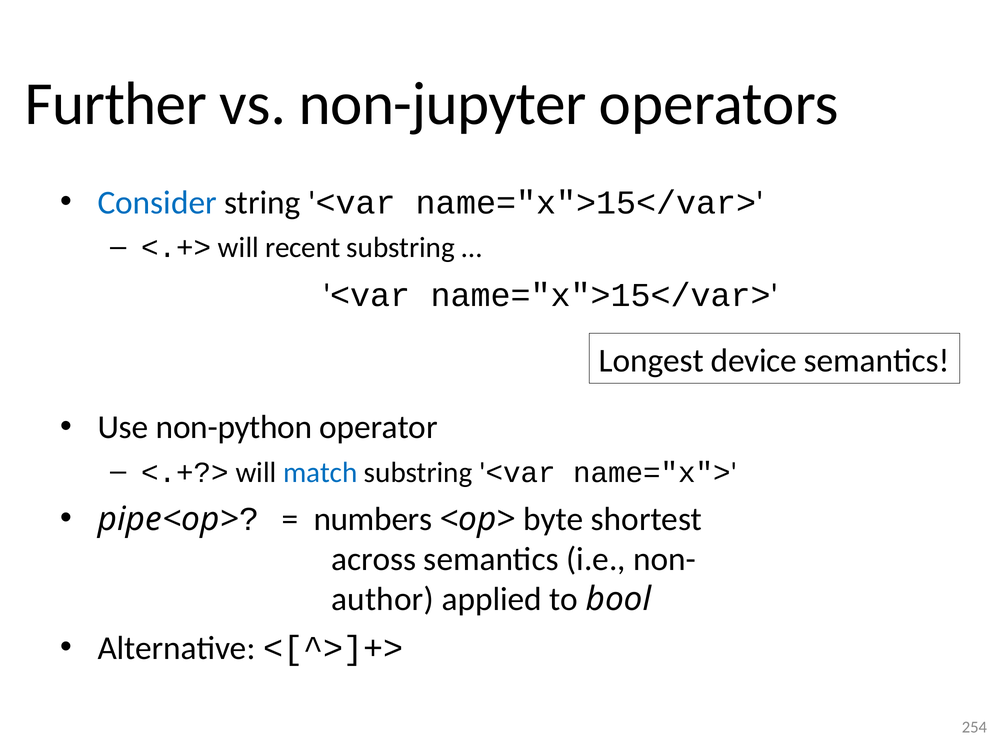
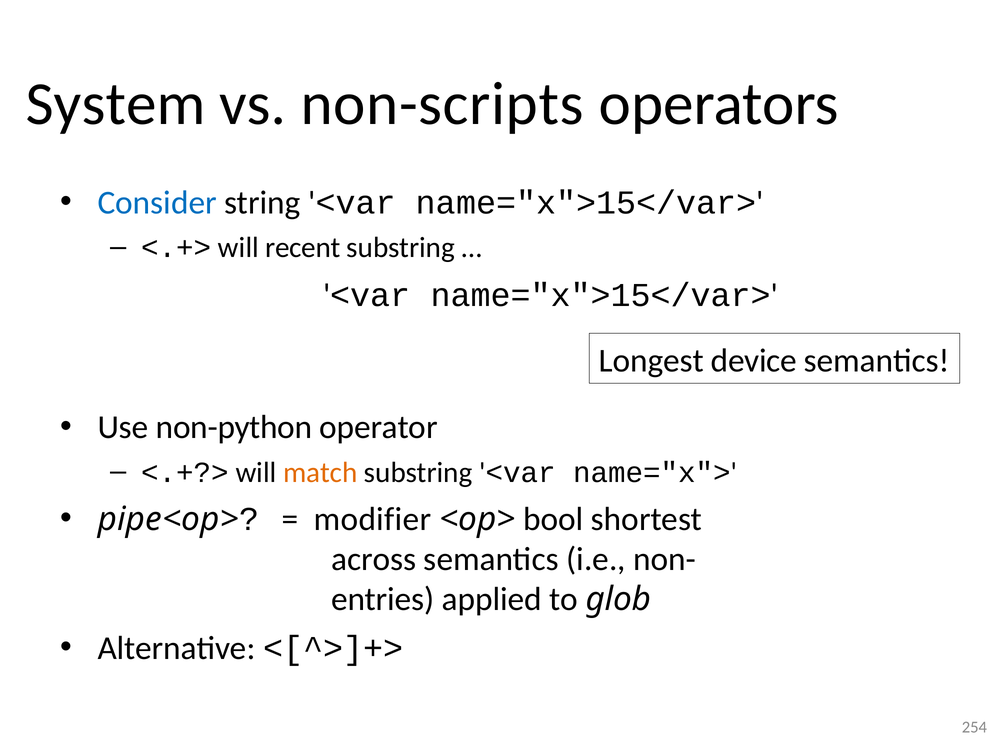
Further: Further -> System
non-jupyter: non-jupyter -> non-scripts
match colour: blue -> orange
numbers: numbers -> modifier
byte: byte -> bool
author: author -> entries
bool: bool -> glob
